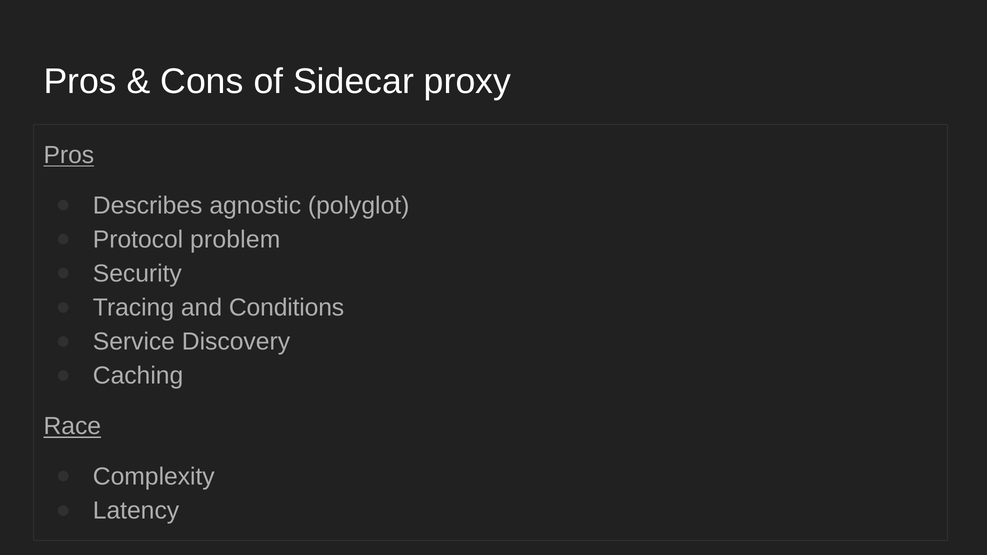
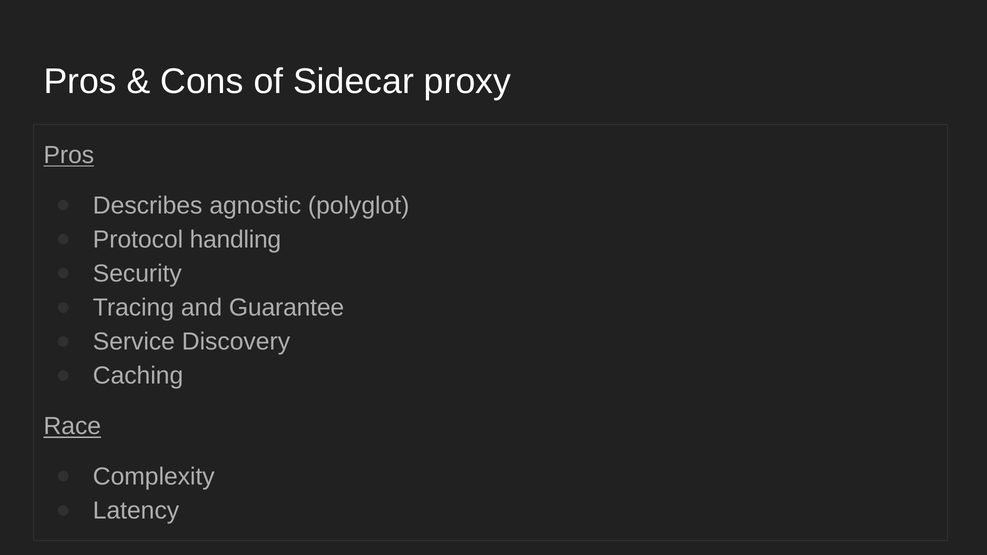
problem: problem -> handling
Conditions: Conditions -> Guarantee
